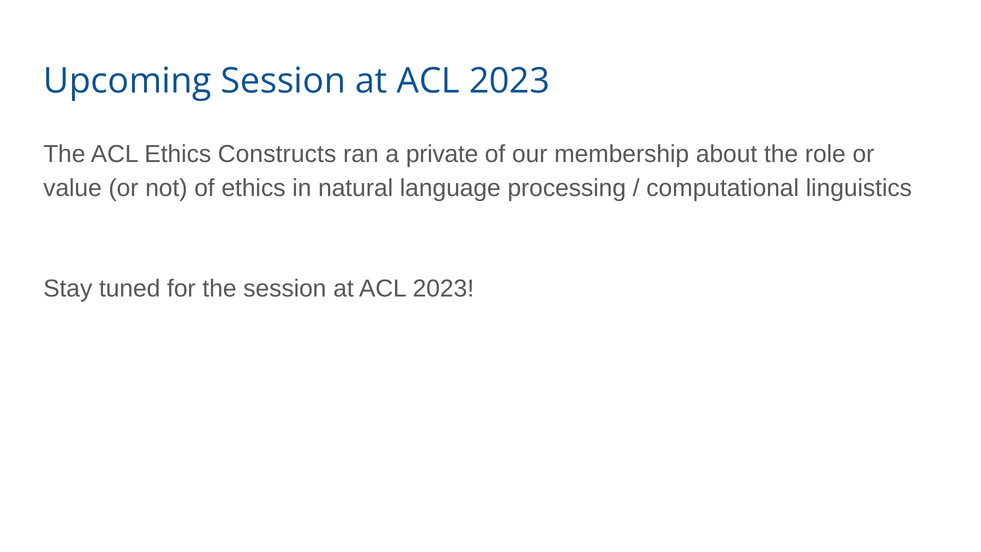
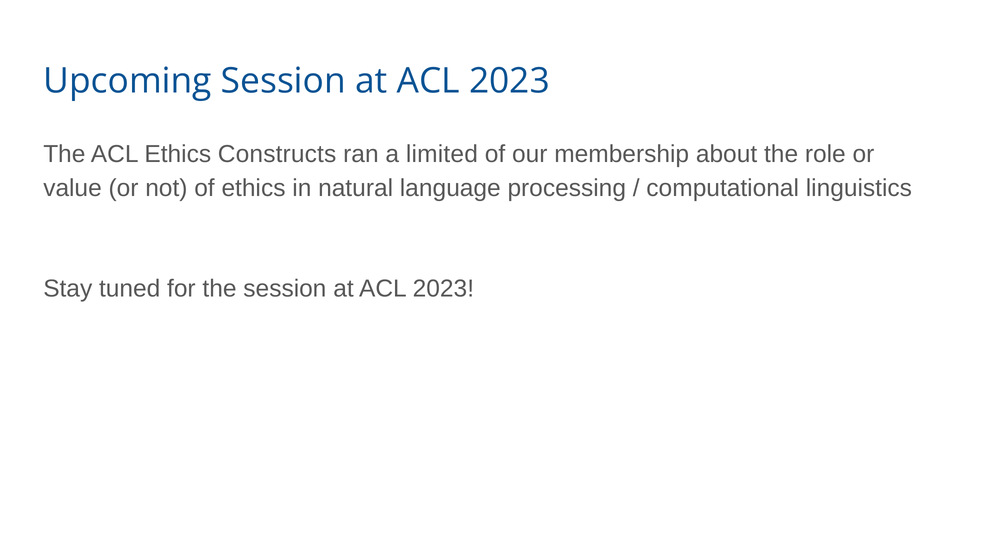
private: private -> limited
